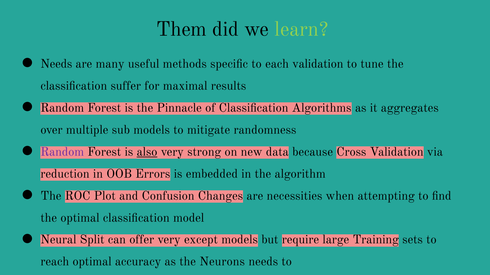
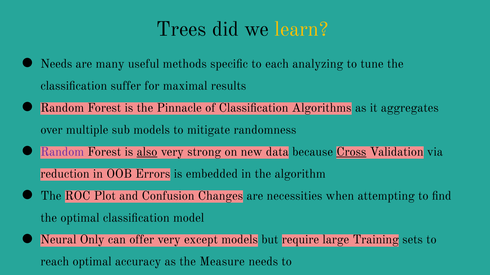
Them: Them -> Trees
learn colour: light green -> yellow
each validation: validation -> analyzing
Cross underline: none -> present
Split: Split -> Only
Neurons: Neurons -> Measure
